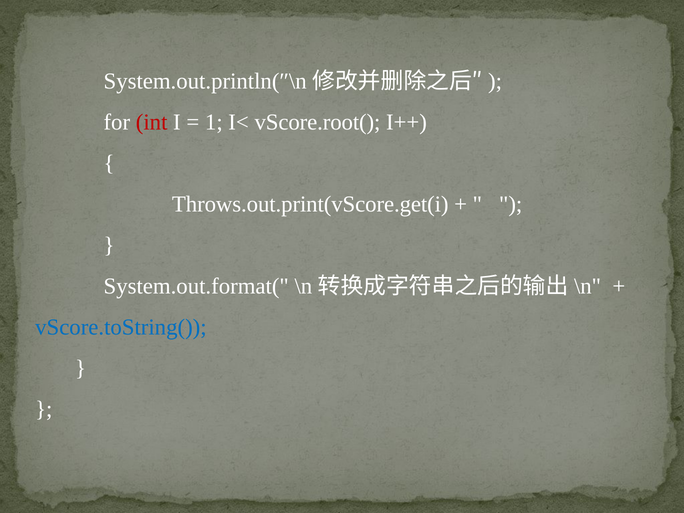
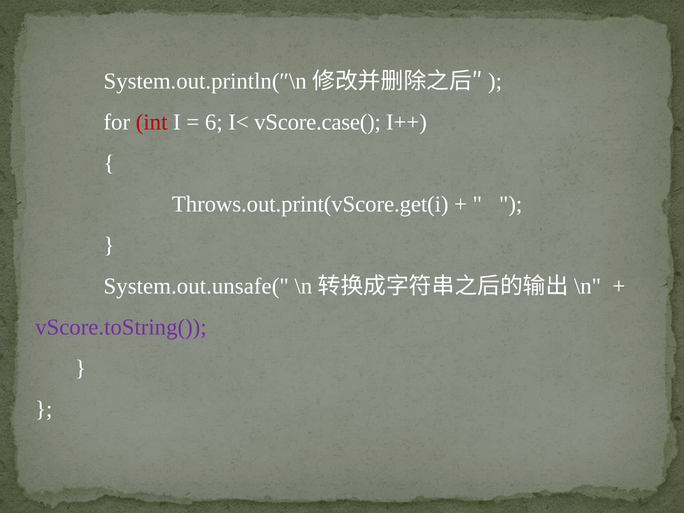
1: 1 -> 6
vScore.root(: vScore.root( -> vScore.case(
System.out.format(: System.out.format( -> System.out.unsafe(
vScore.toString( colour: blue -> purple
